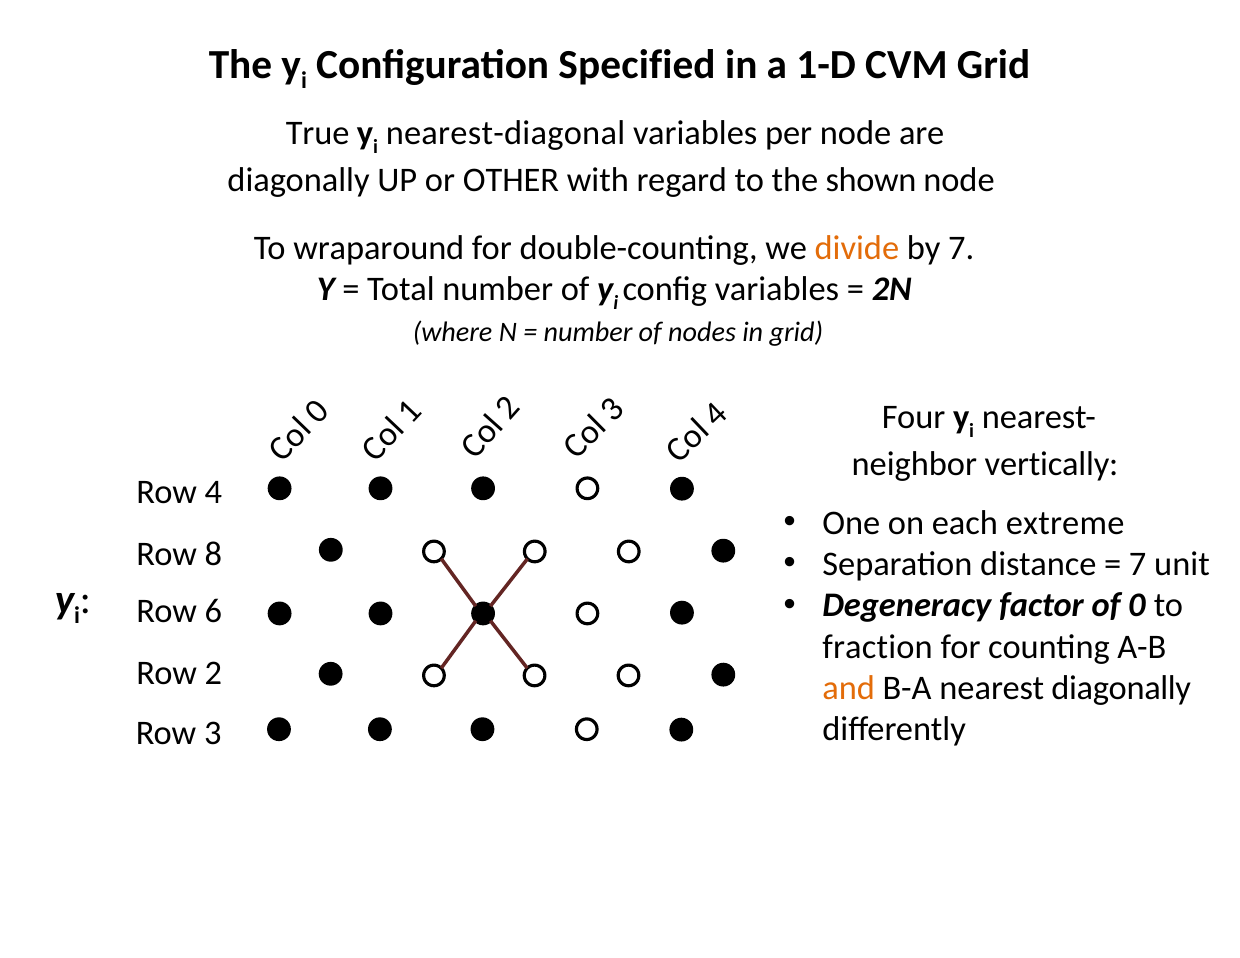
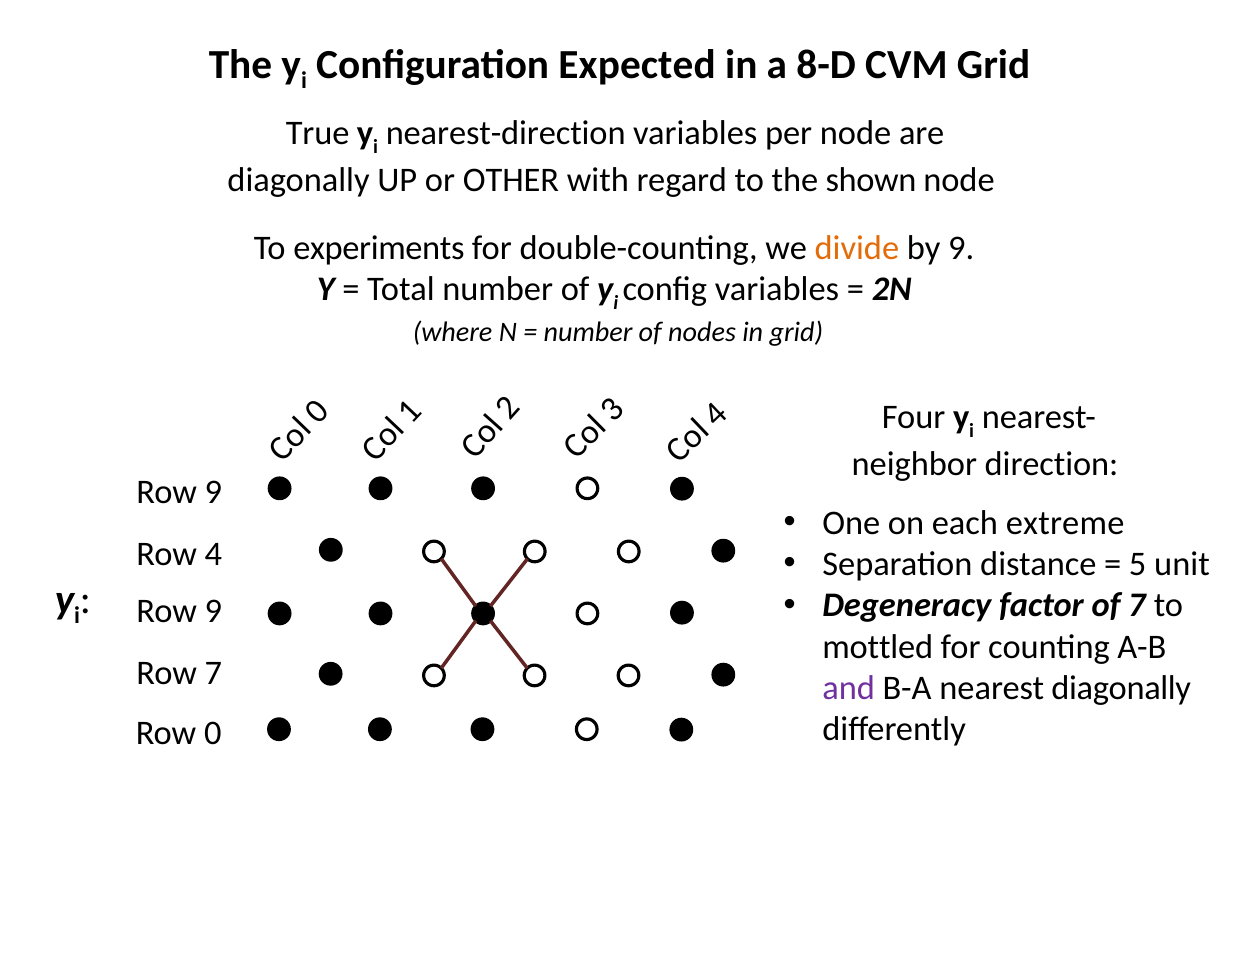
Specified: Specified -> Expected
1-D: 1-D -> 8-D
nearest-diagonal: nearest-diagonal -> nearest-direction
wraparound: wraparound -> experiments
by 7: 7 -> 9
vertically: vertically -> direction
4 at (213, 492): 4 -> 9
Row 8: 8 -> 4
7 at (1138, 564): 7 -> 5
of 0: 0 -> 7
6 at (213, 611): 6 -> 9
fraction: fraction -> mottled
Row 2: 2 -> 7
and colour: orange -> purple
Row 3: 3 -> 0
